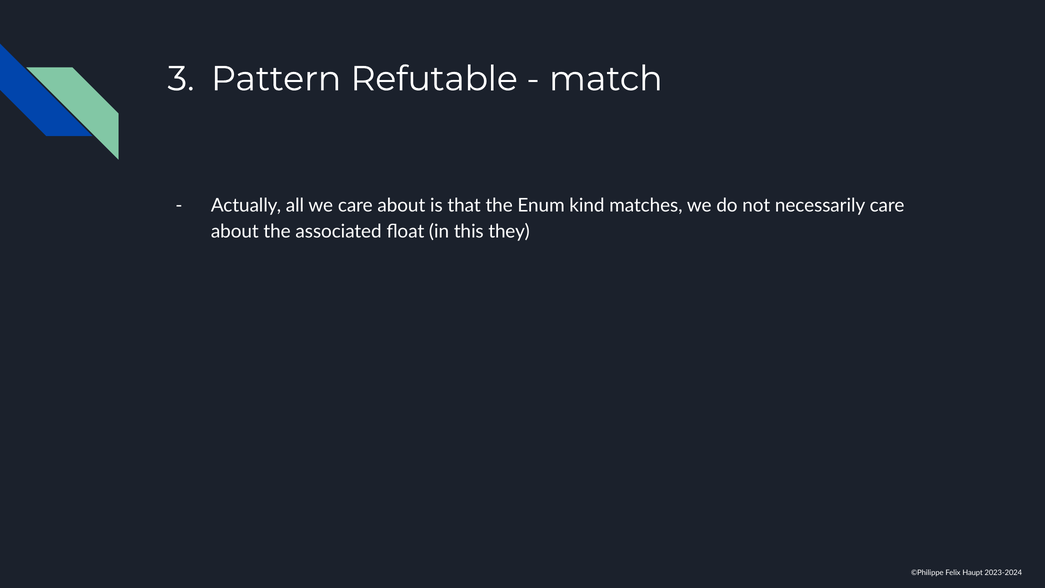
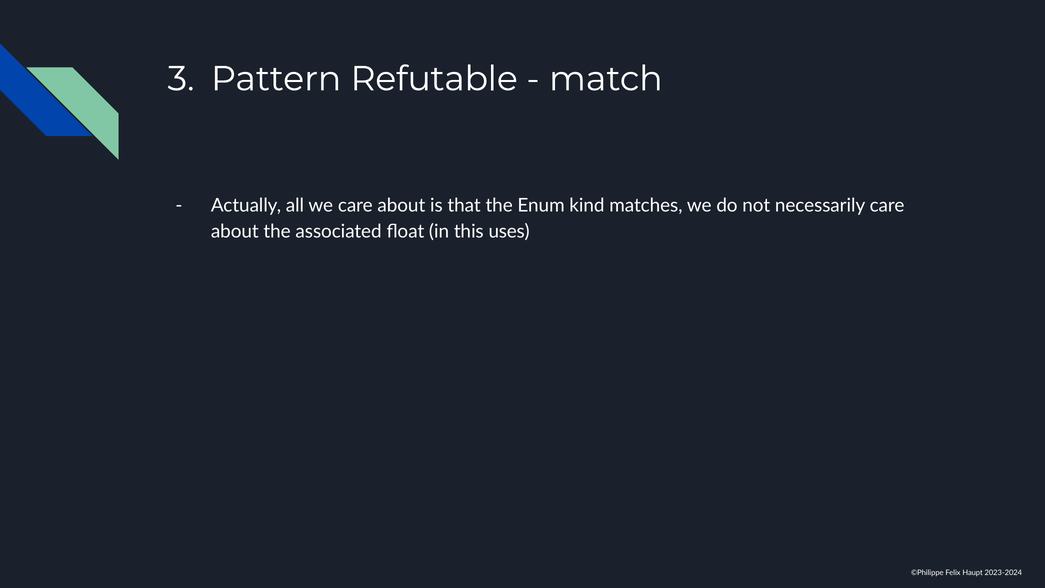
they: they -> uses
